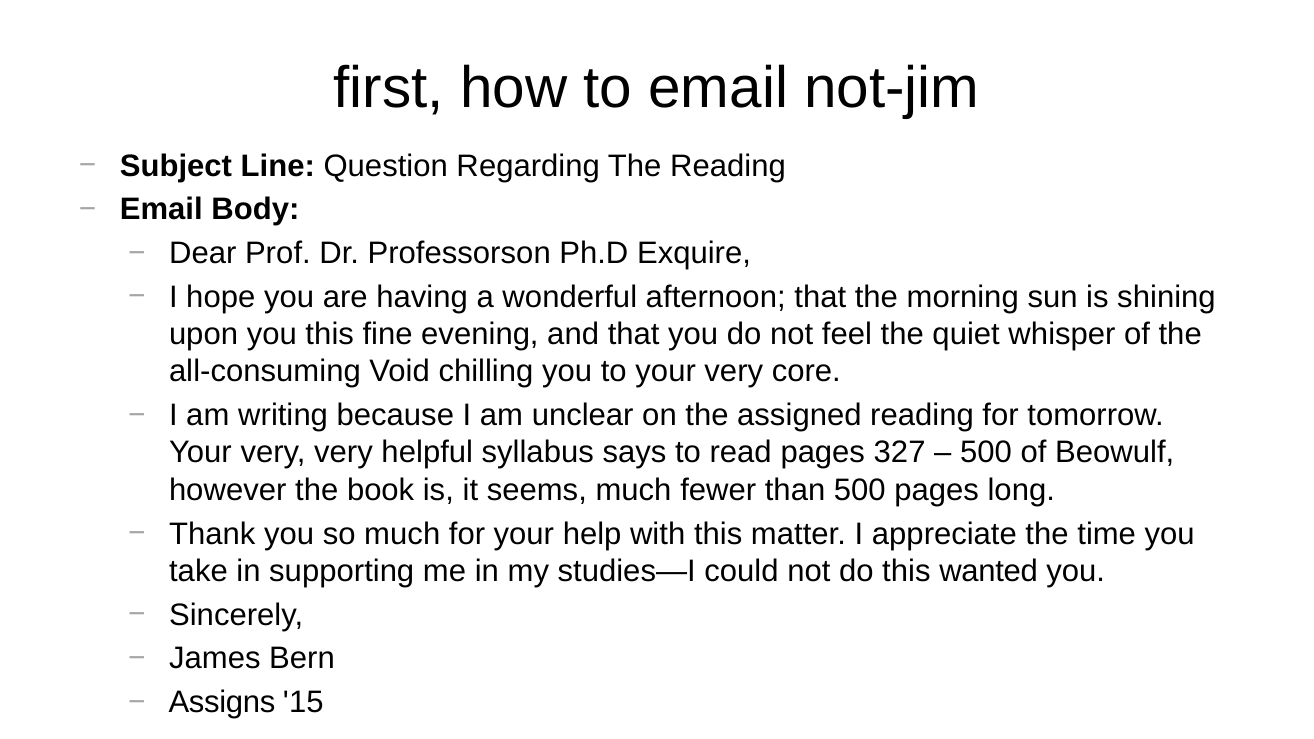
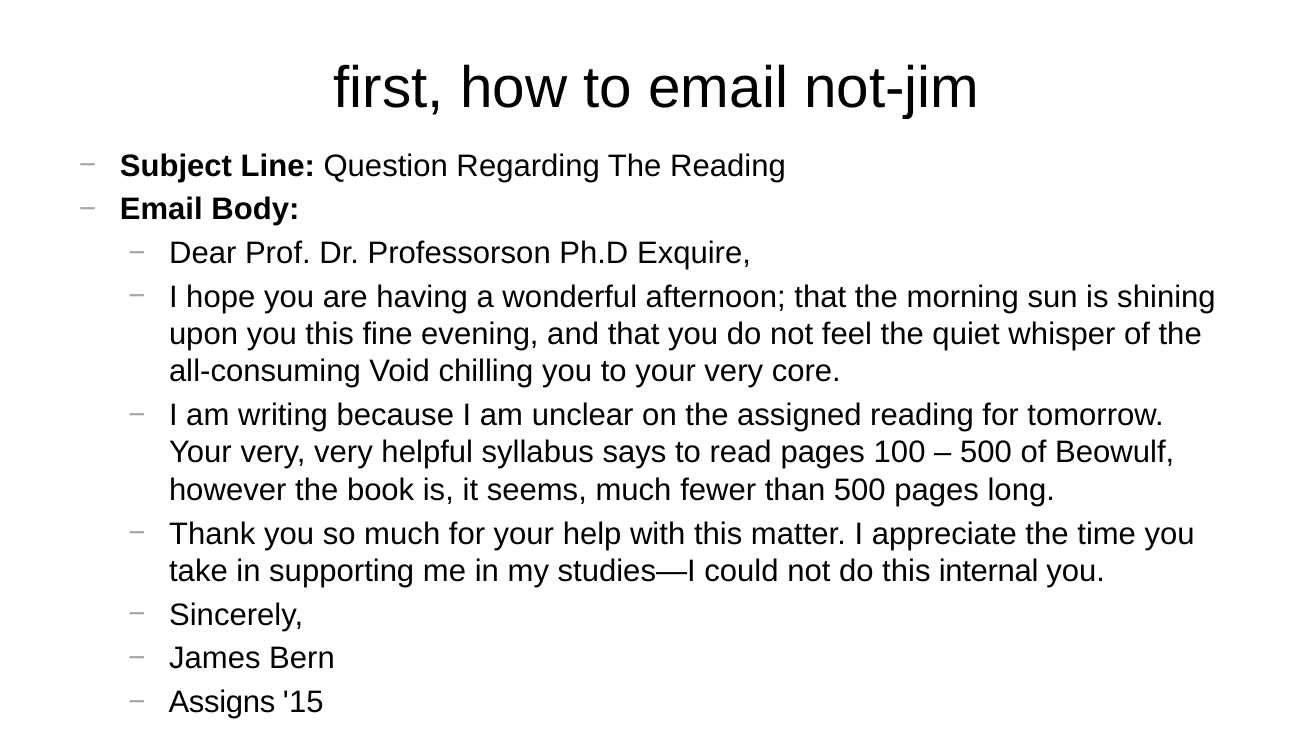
327: 327 -> 100
wanted: wanted -> internal
